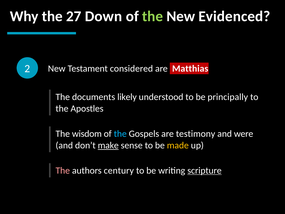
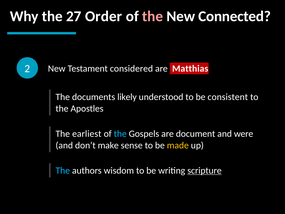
Down: Down -> Order
the at (153, 16) colour: light green -> pink
Evidenced: Evidenced -> Connected
principally: principally -> consistent
wisdom: wisdom -> earliest
testimony: testimony -> document
make underline: present -> none
The at (63, 170) colour: pink -> light blue
century: century -> wisdom
